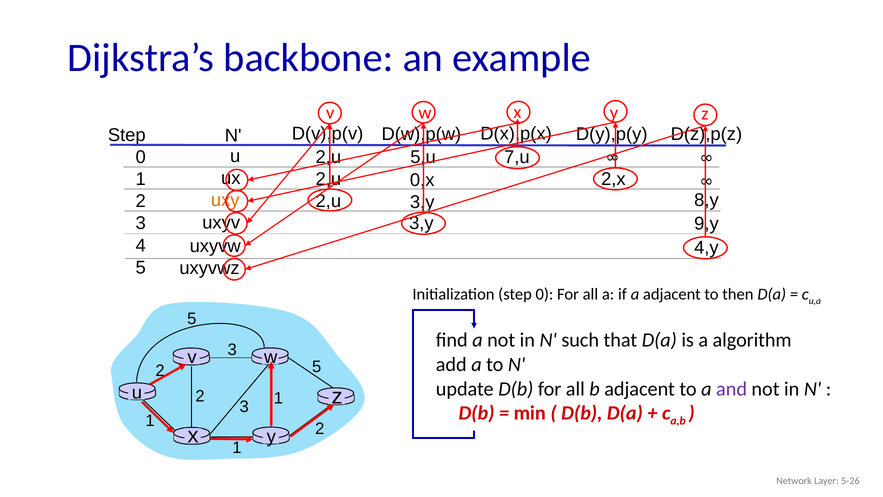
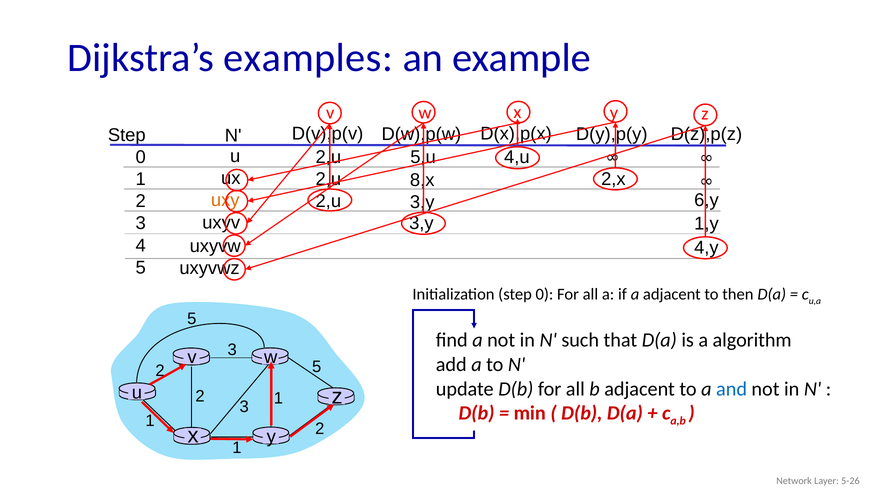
backbone: backbone -> examples
7,u: 7,u -> 4,u
0,x: 0,x -> 8,x
8,y: 8,y -> 6,y
9,y: 9,y -> 1,y
and colour: purple -> blue
